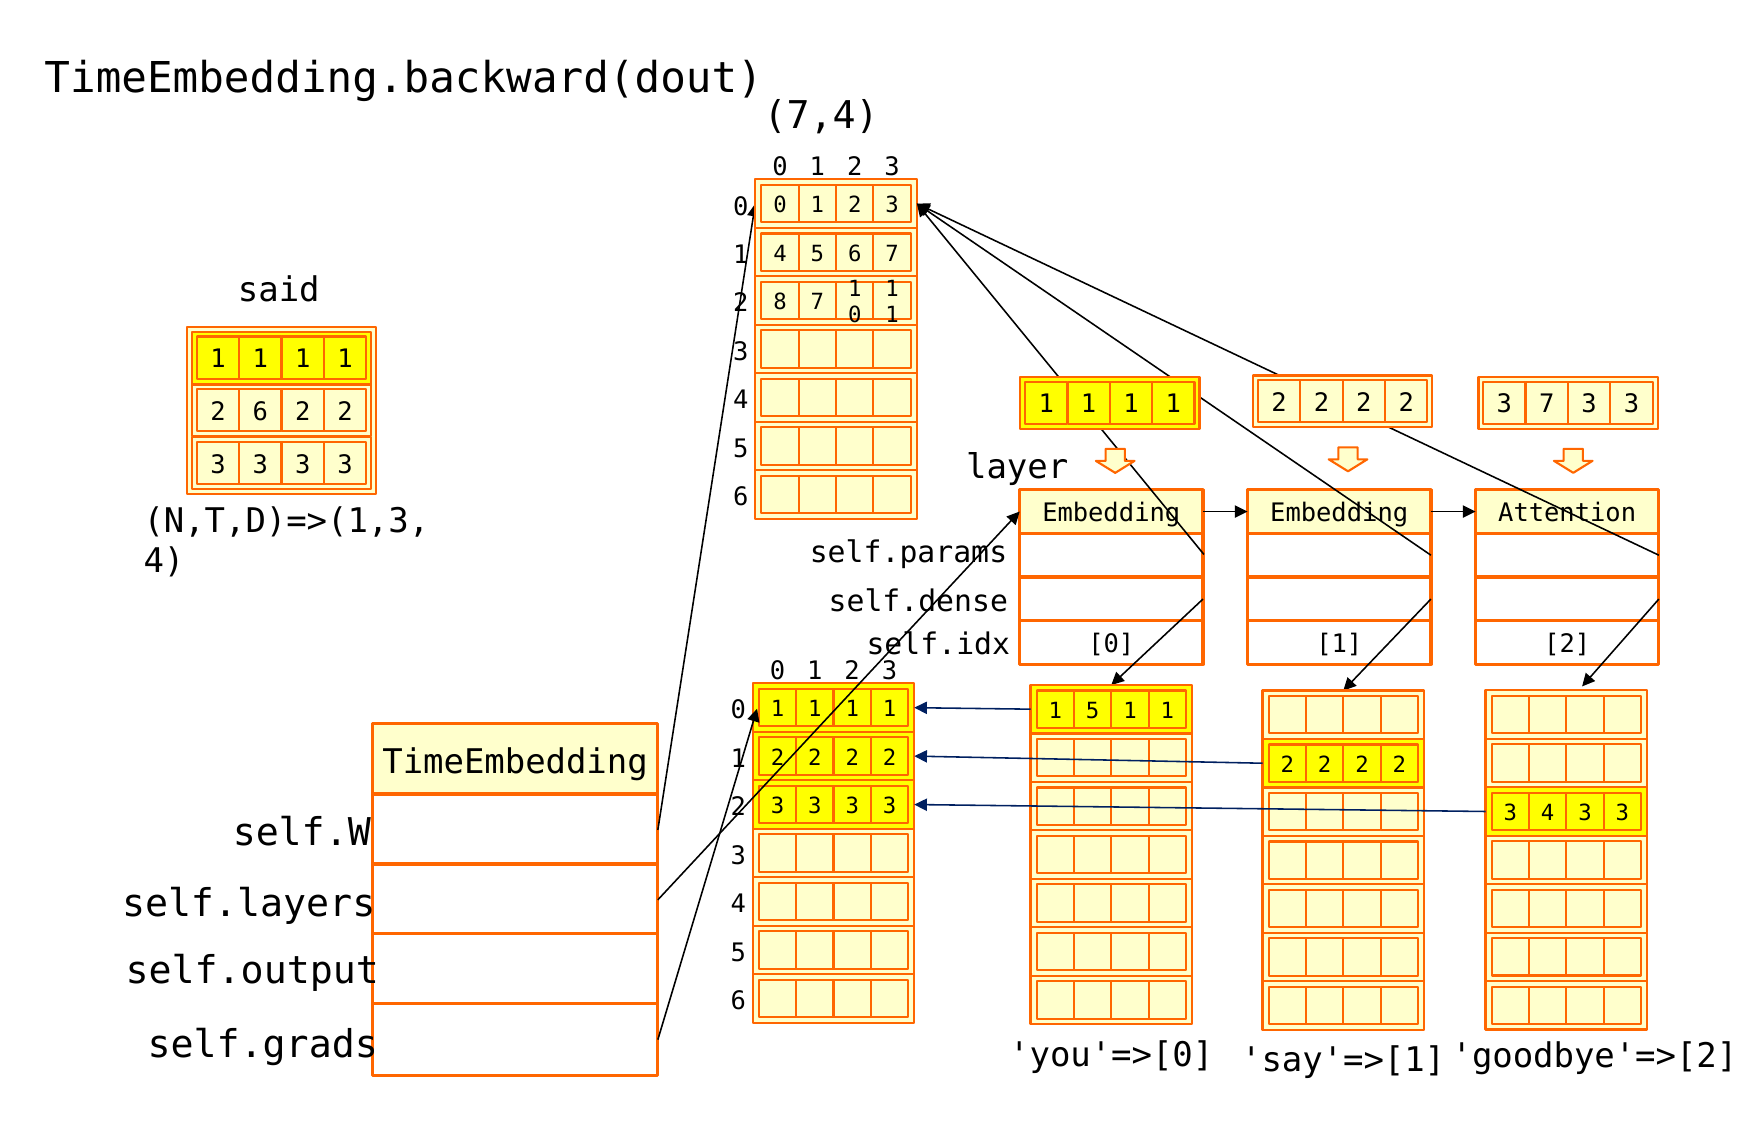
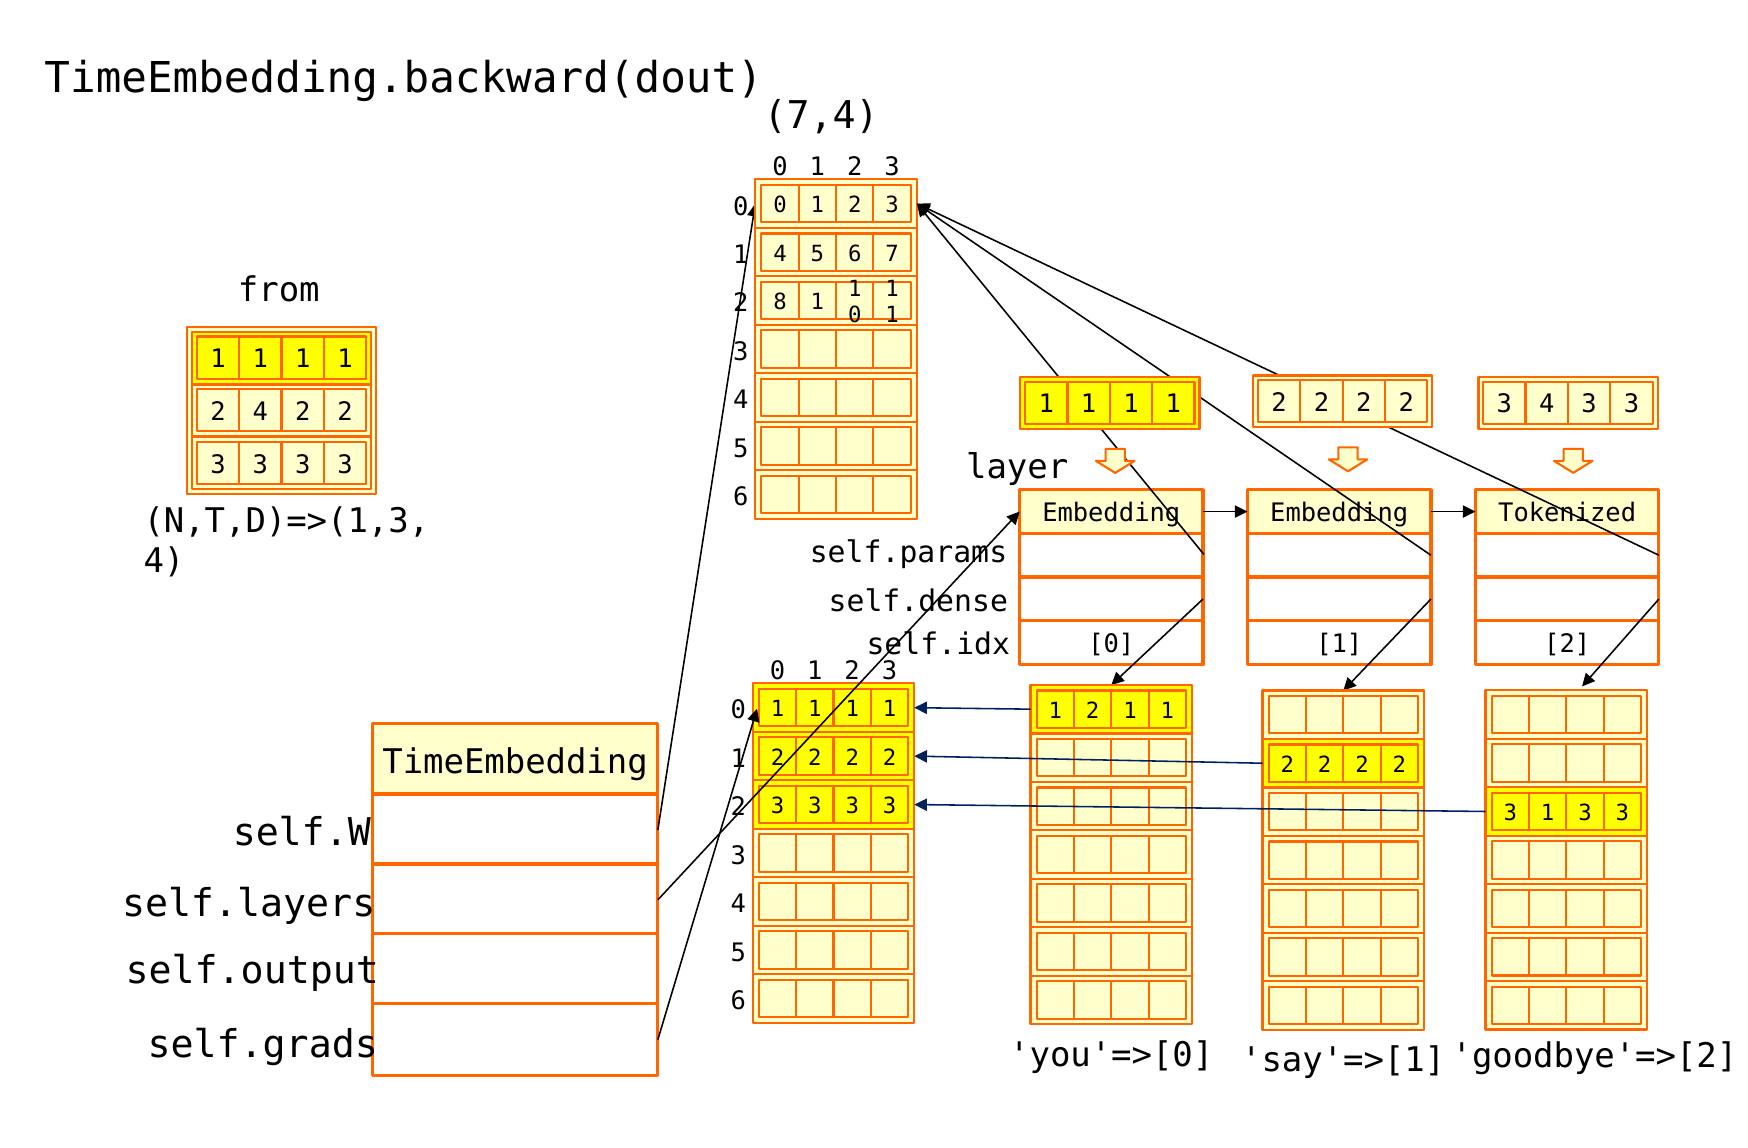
said: said -> from
8 7: 7 -> 1
2 2 3 7: 7 -> 4
2 6: 6 -> 4
Attention: Attention -> Tokenized
5 at (1093, 711): 5 -> 2
4 at (1548, 813): 4 -> 1
